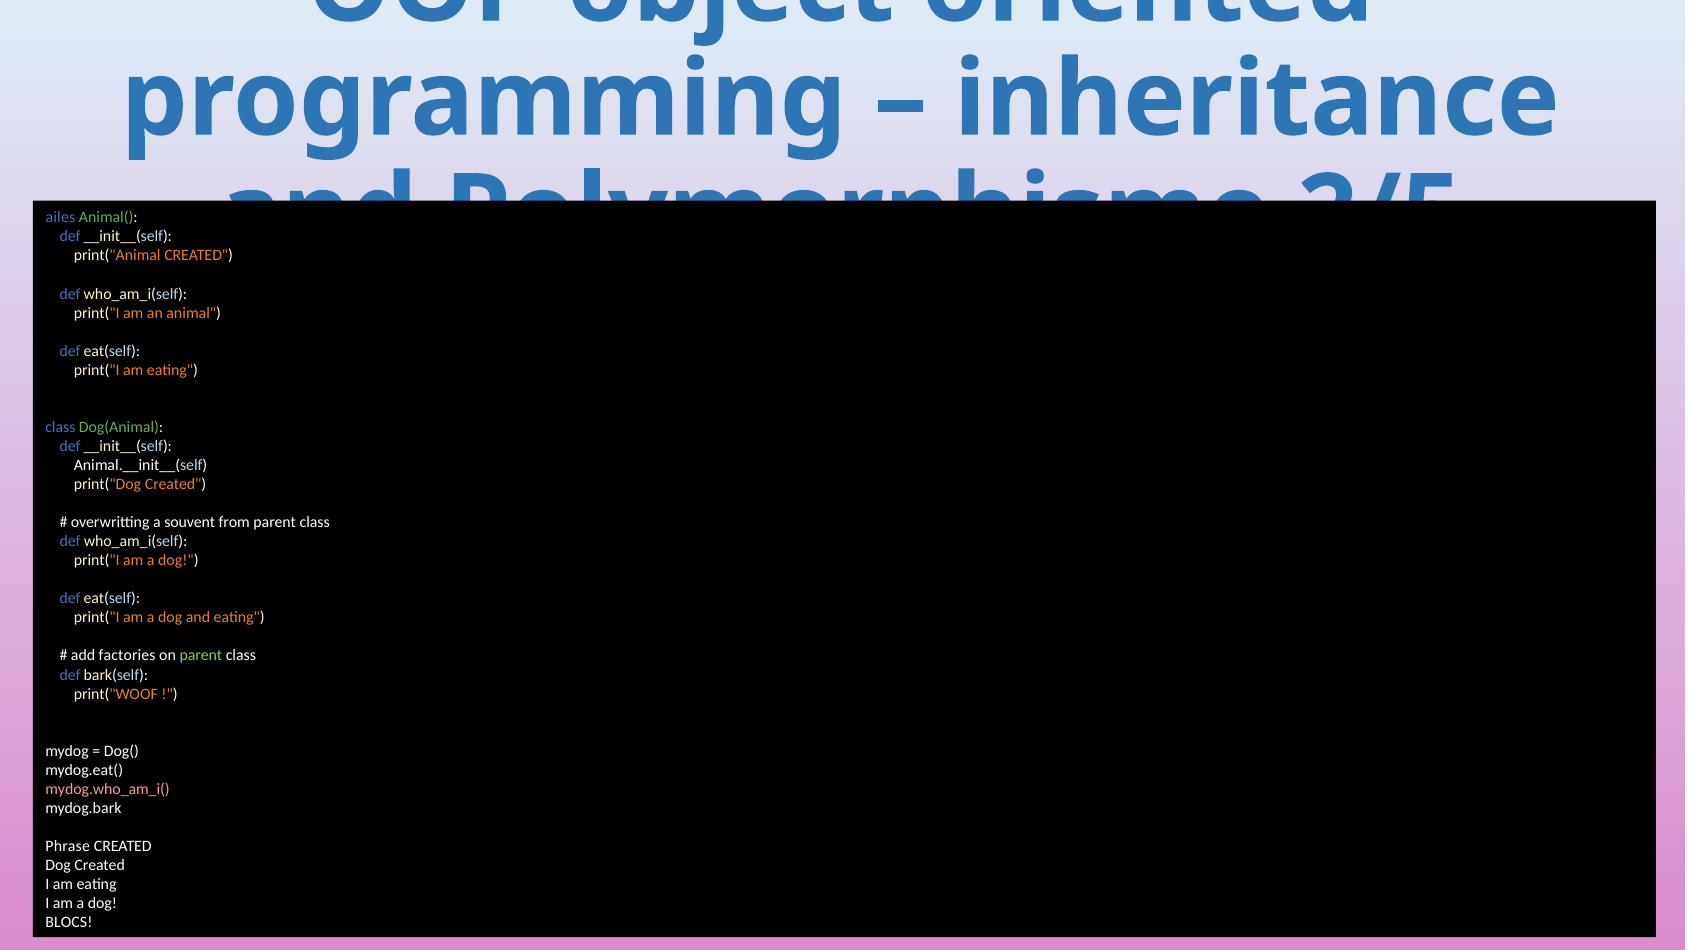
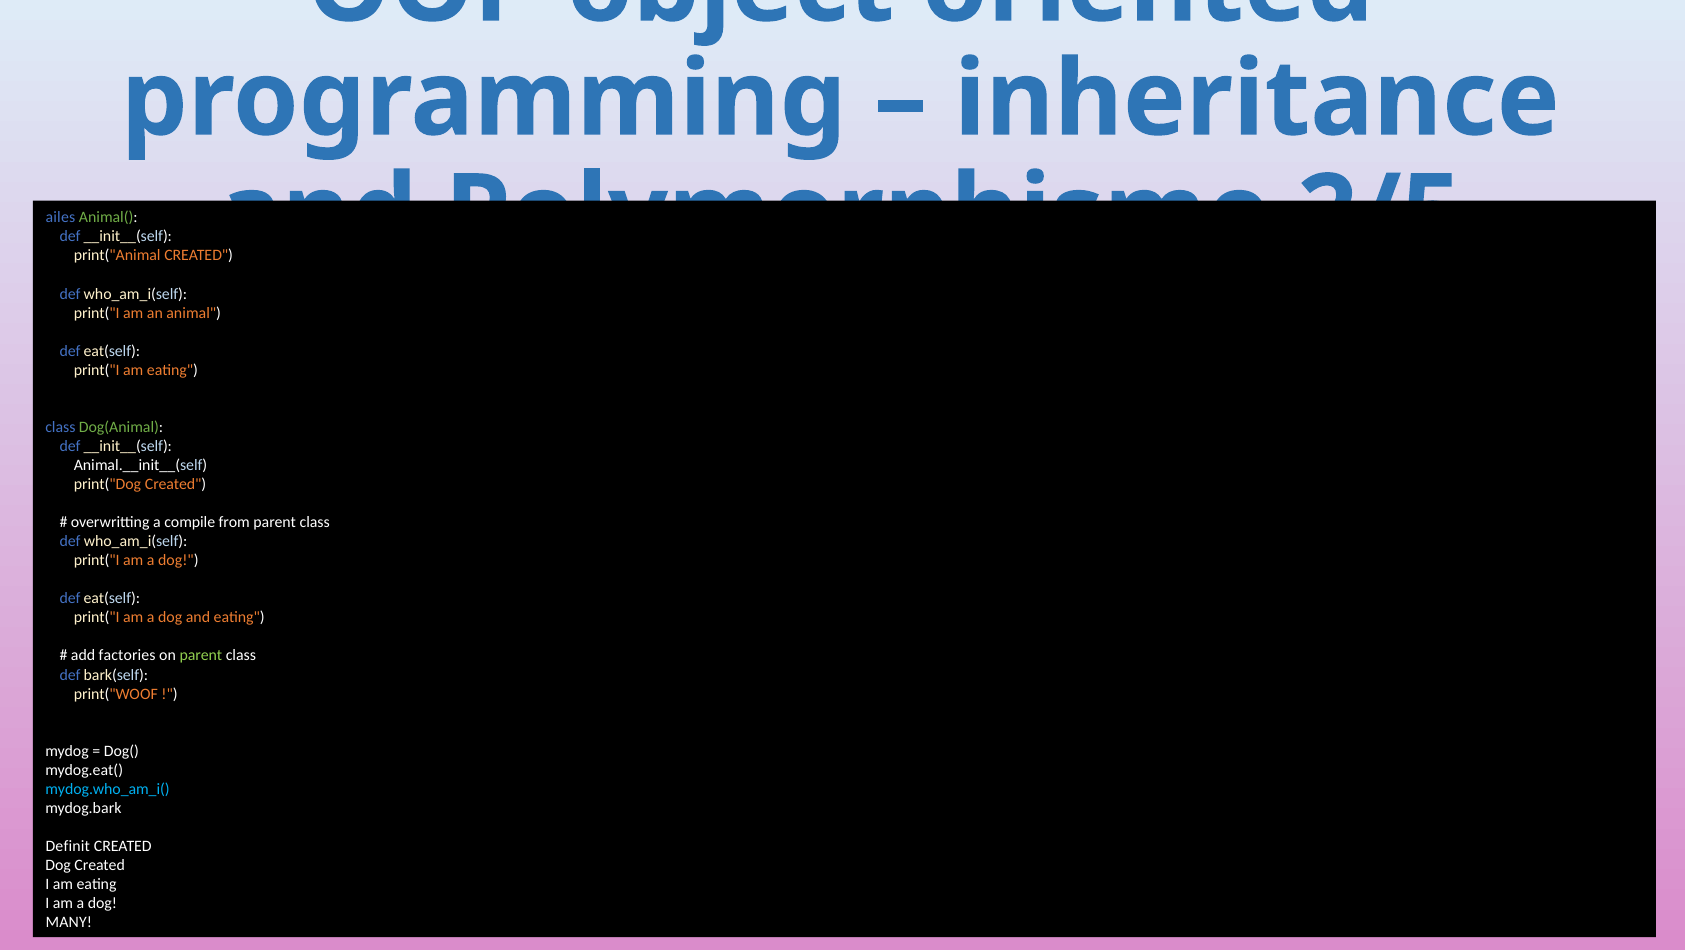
souvent: souvent -> compile
mydog.who_am_i( colour: pink -> light blue
Phrase: Phrase -> Definit
BLOCS: BLOCS -> MANY
